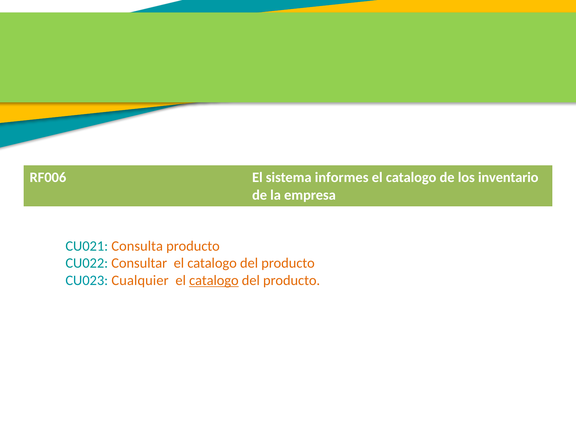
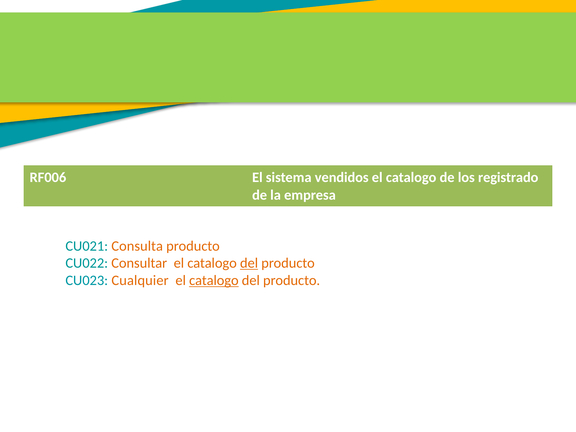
informes: informes -> vendidos
inventario: inventario -> registrado
del at (249, 263) underline: none -> present
